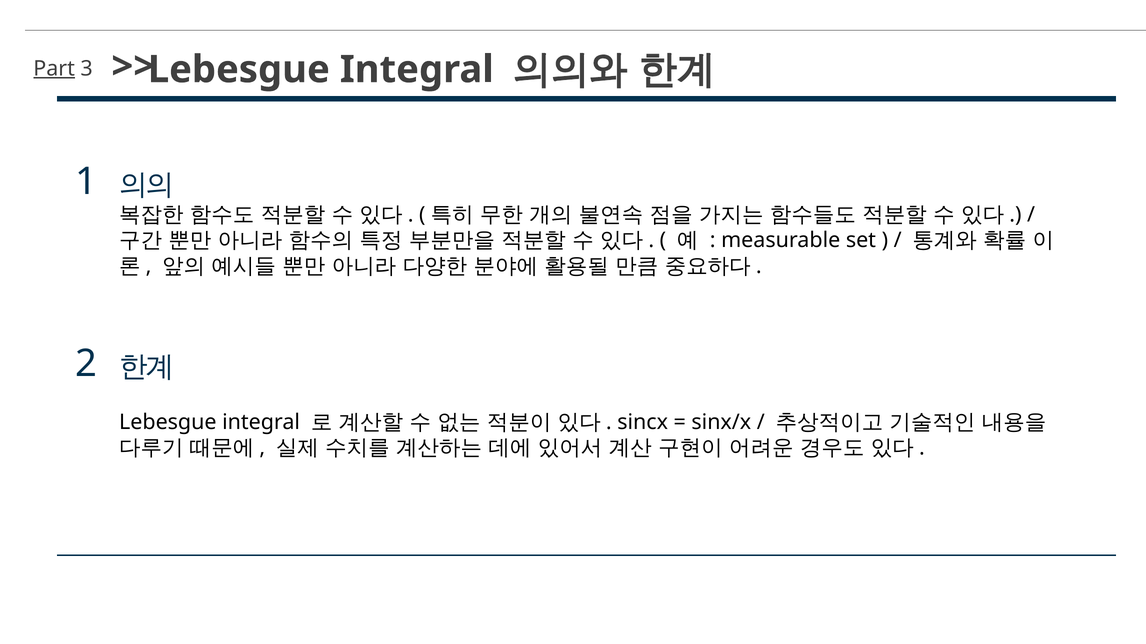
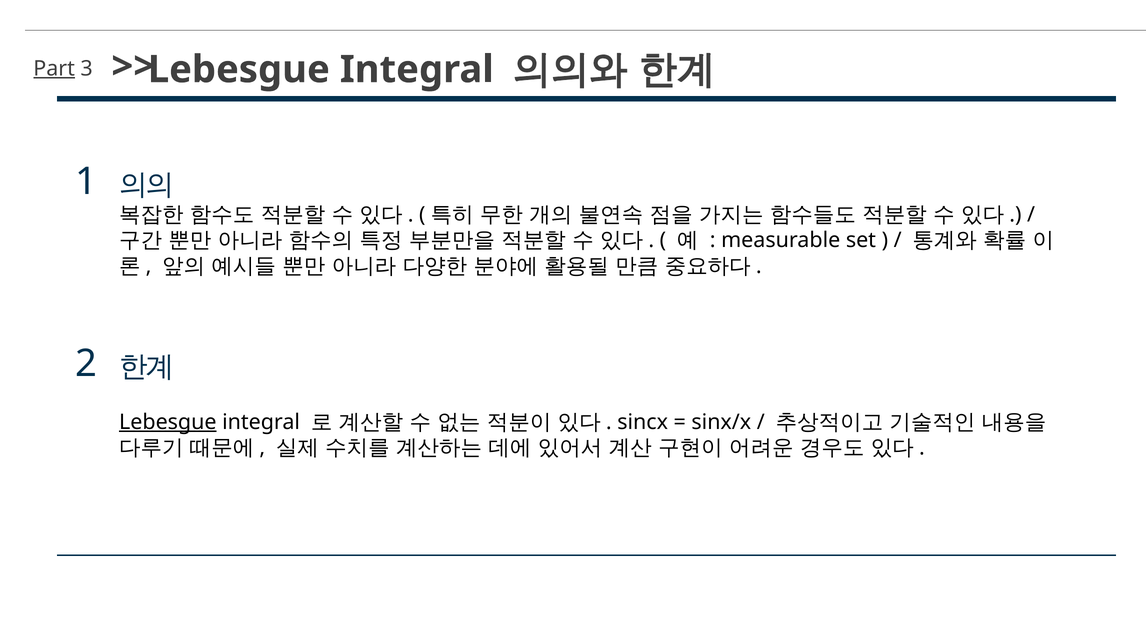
Lebesgue at (168, 422) underline: none -> present
